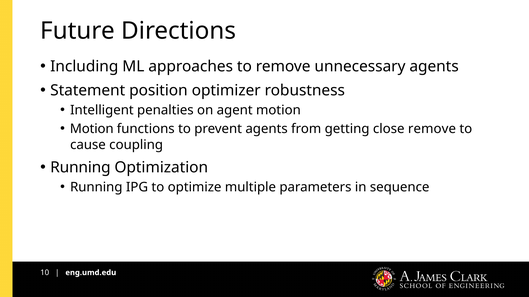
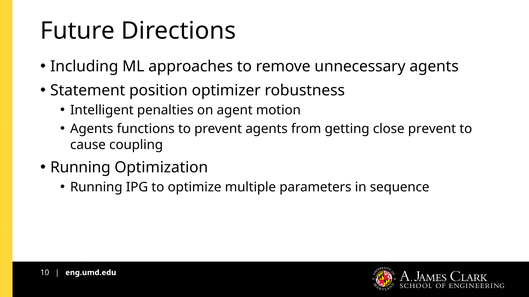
Motion at (92, 129): Motion -> Agents
close remove: remove -> prevent
